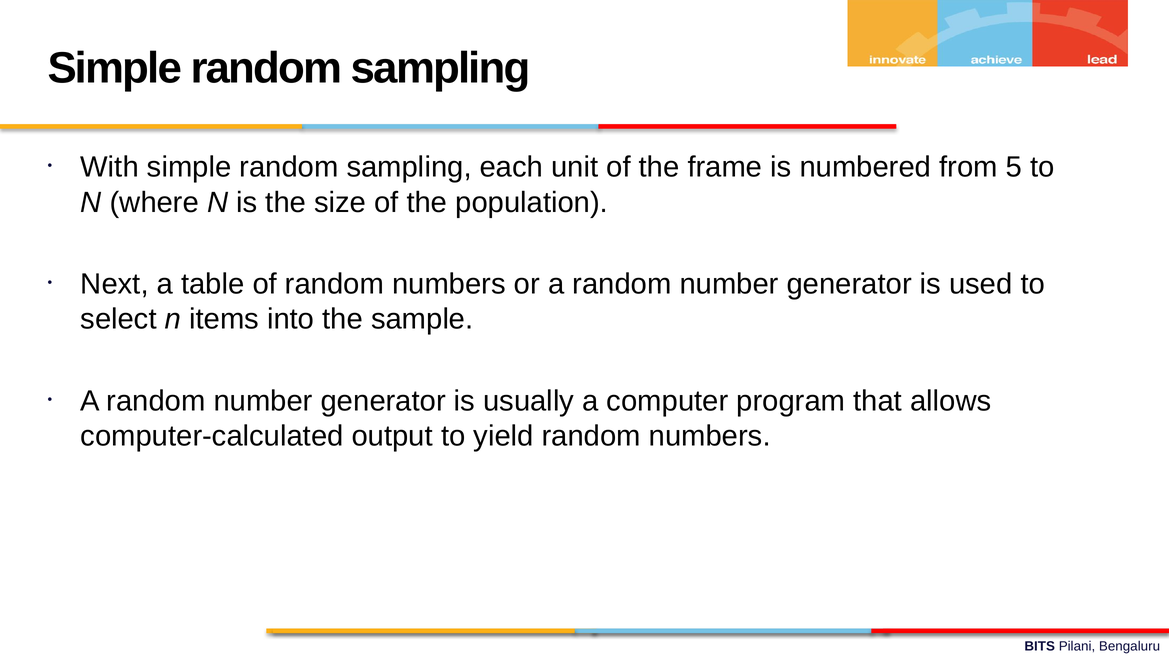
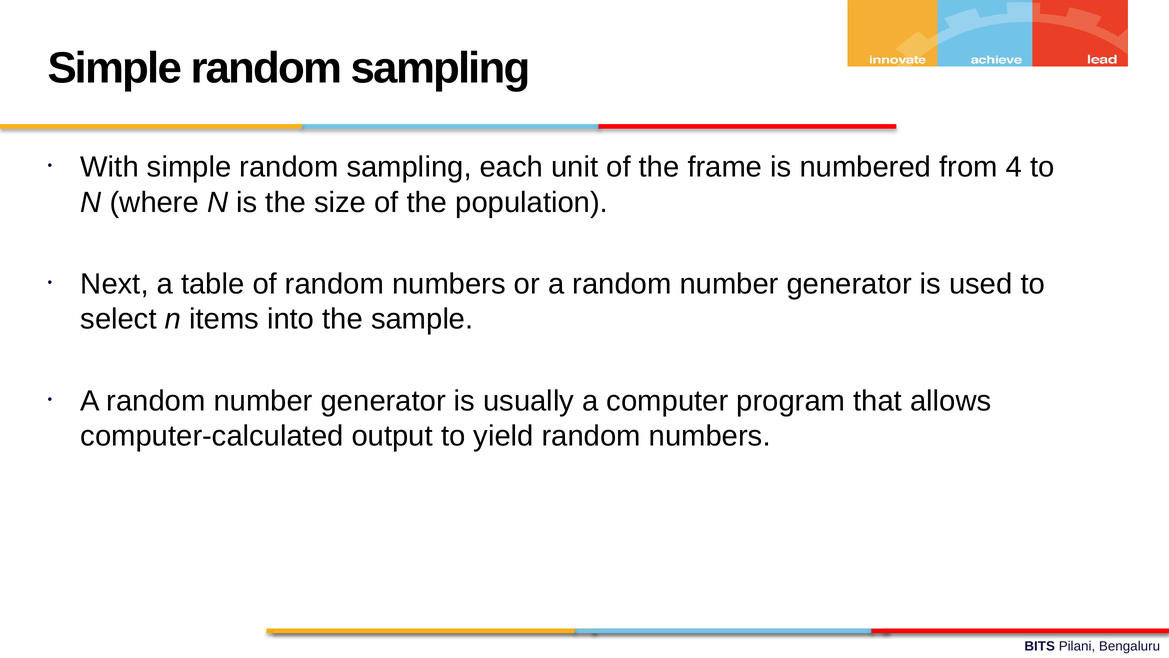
5: 5 -> 4
